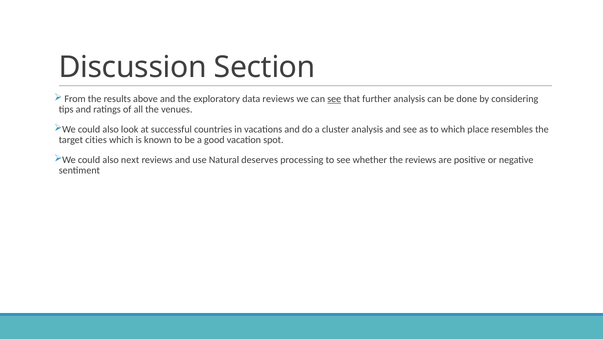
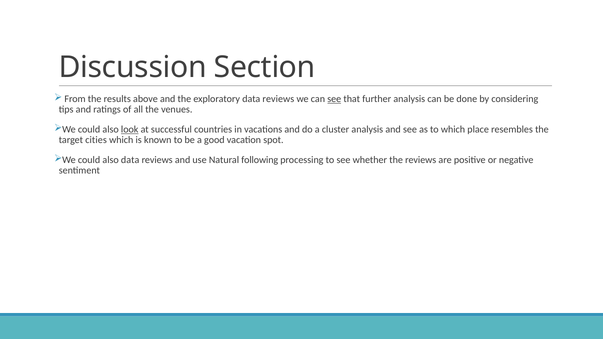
look underline: none -> present
also next: next -> data
deserves: deserves -> following
